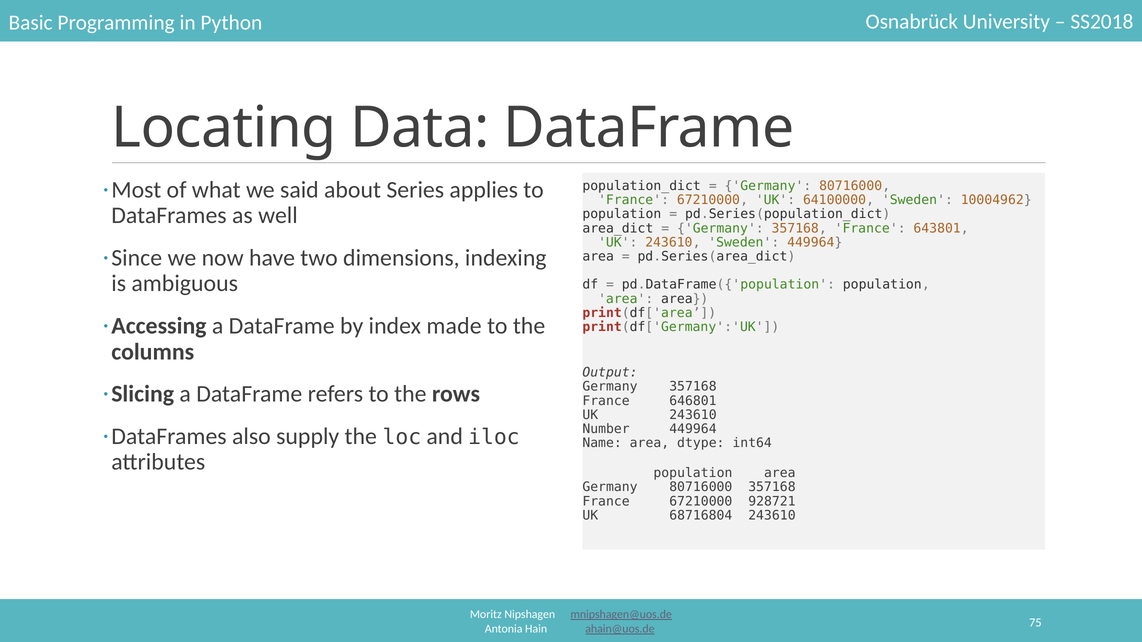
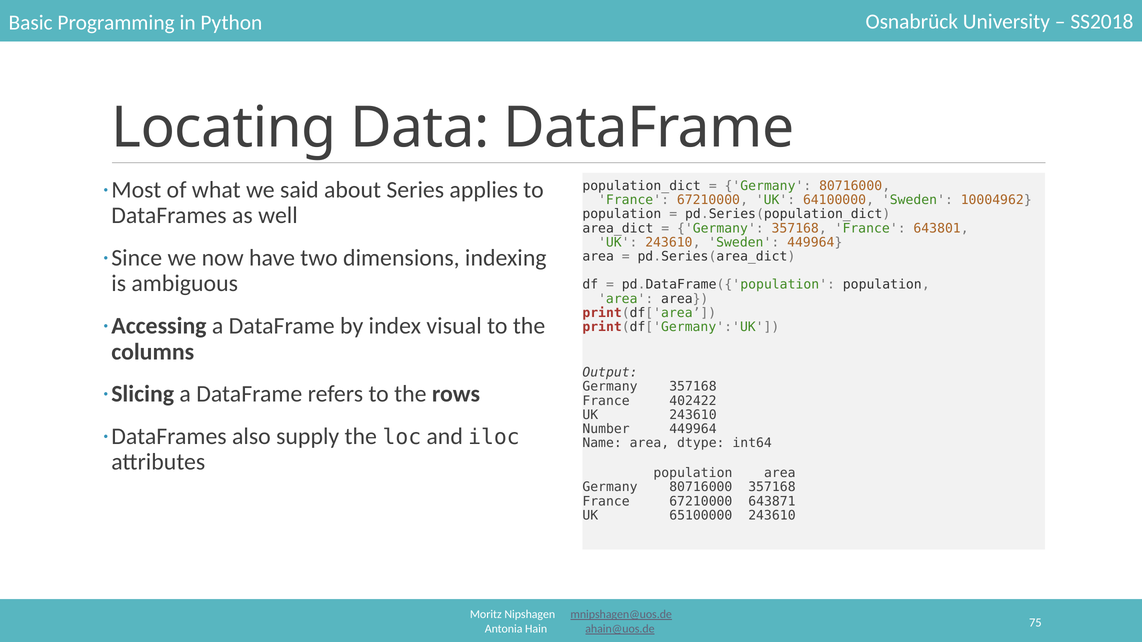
made: made -> visual
646801: 646801 -> 402422
928721: 928721 -> 643871
68716804: 68716804 -> 65100000
